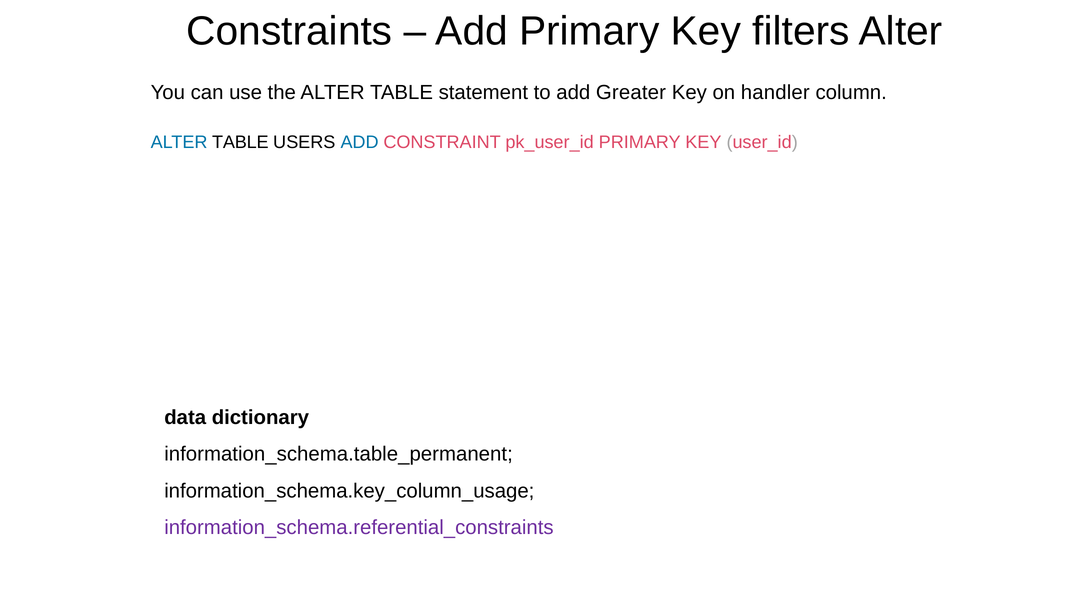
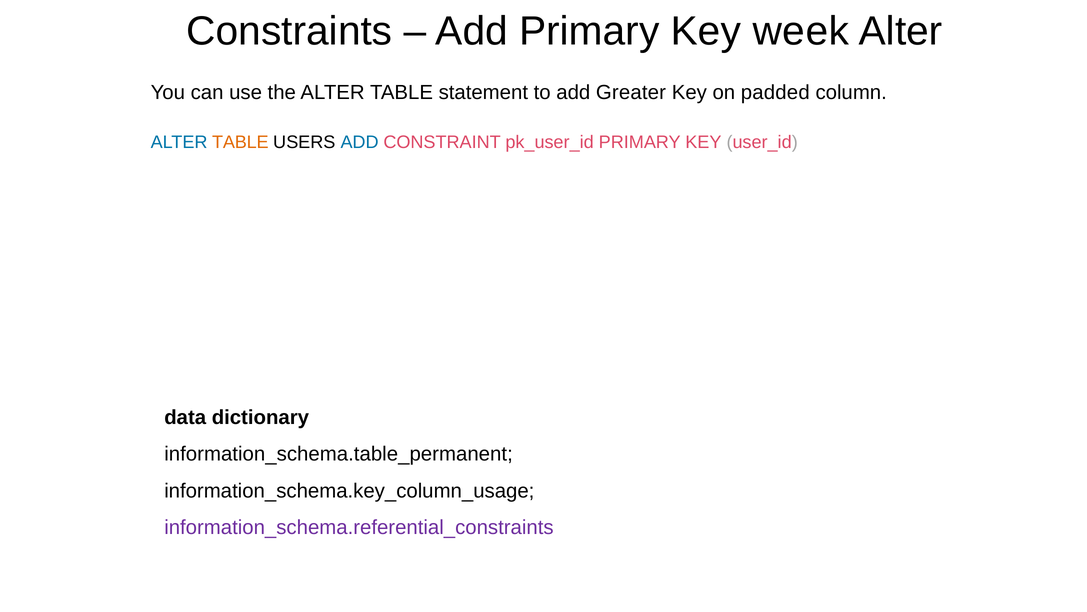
filters: filters -> week
handler: handler -> padded
TABLE at (240, 142) colour: black -> orange
